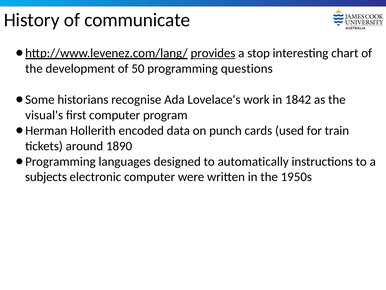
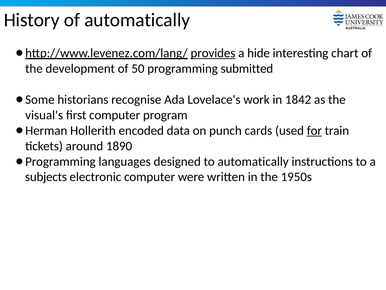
of communicate: communicate -> automatically
stop: stop -> hide
questions: questions -> submitted
for underline: none -> present
